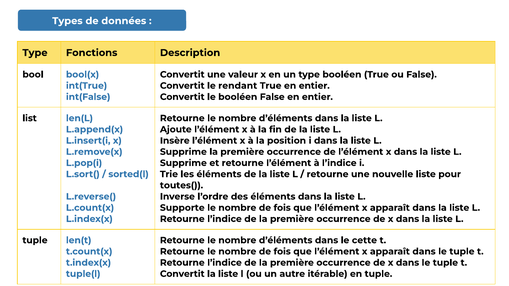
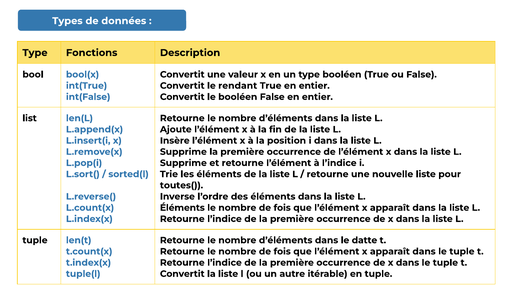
Supporte at (182, 208): Supporte -> Éléments
cette: cette -> datte
